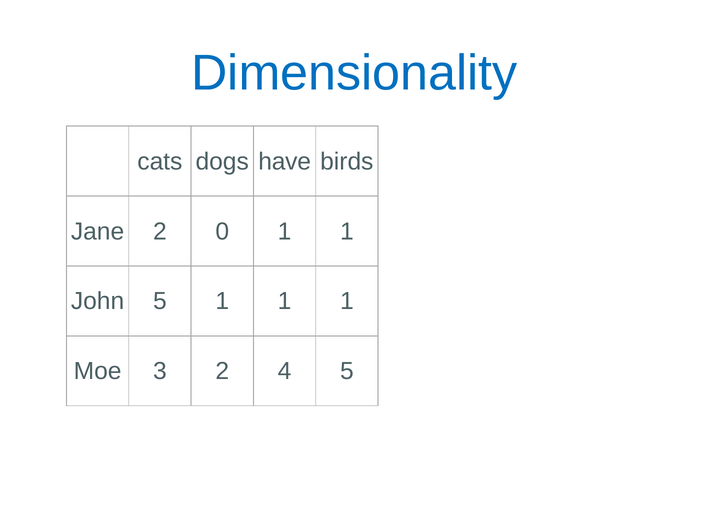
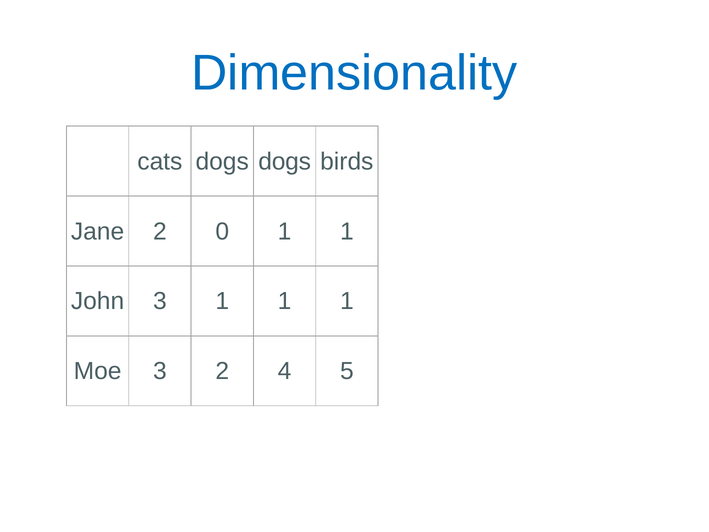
dogs have: have -> dogs
John 5: 5 -> 3
